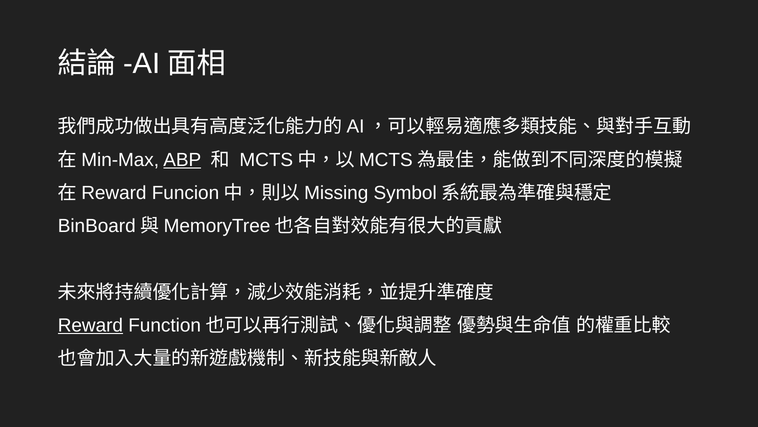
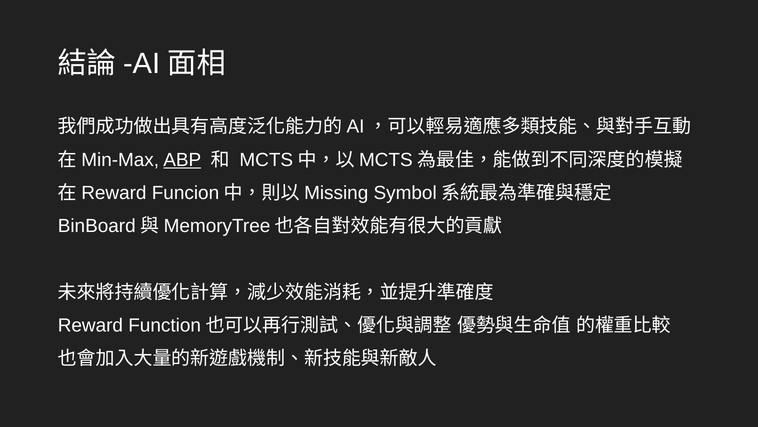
Reward underline: present -> none
